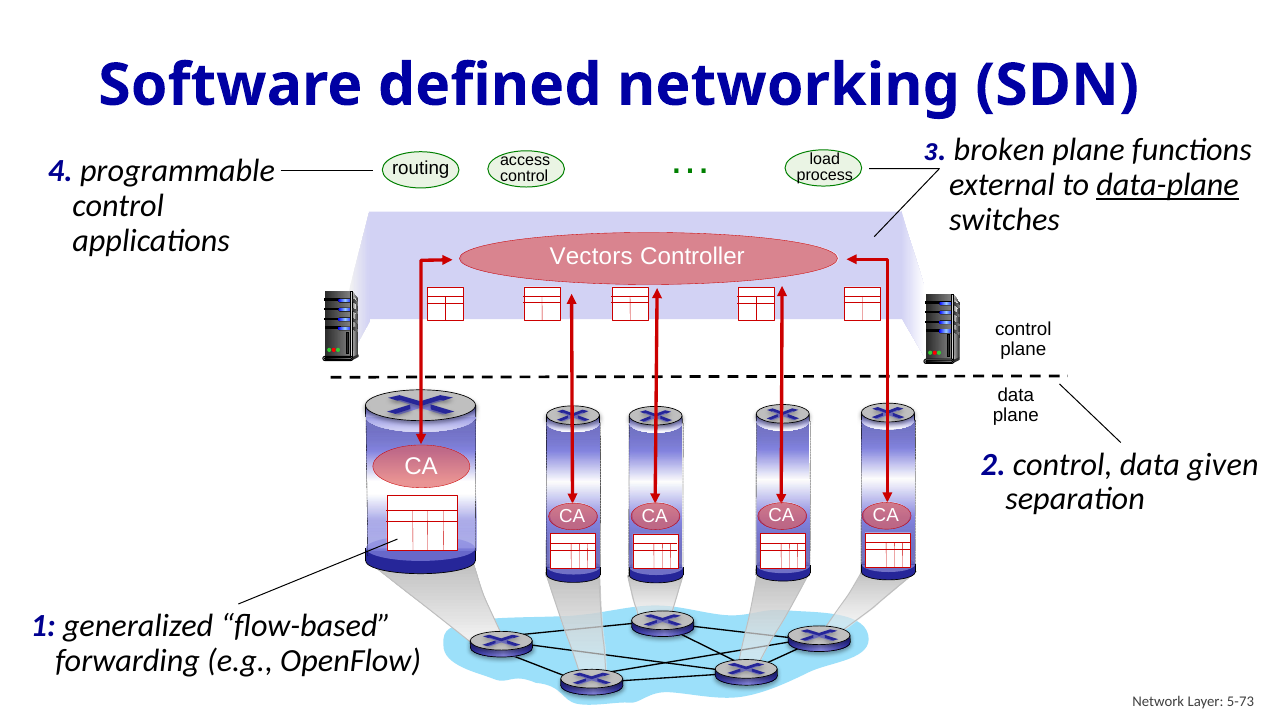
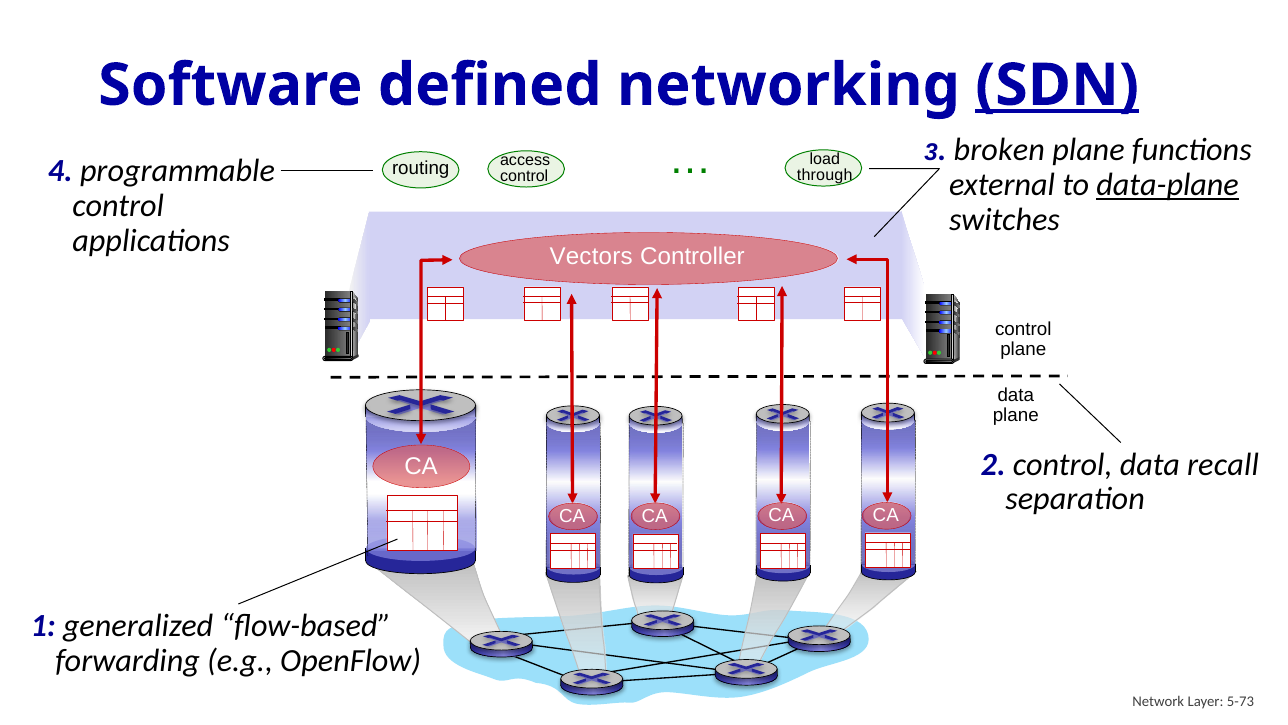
SDN underline: none -> present
process: process -> through
given: given -> recall
